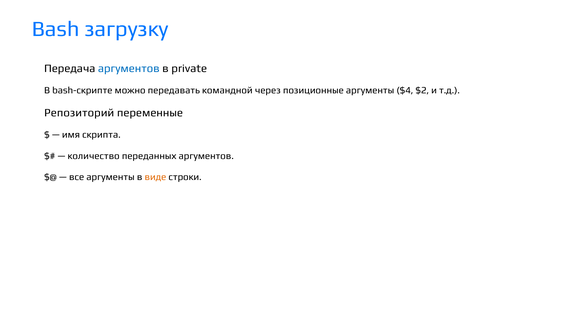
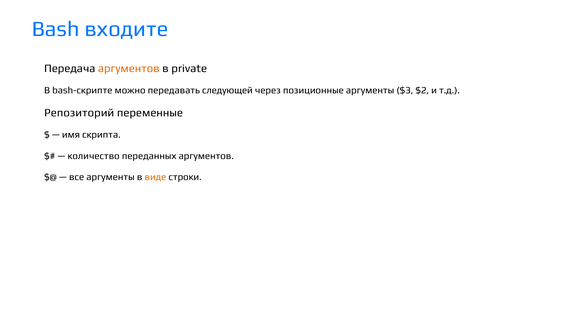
загрузку: загрузку -> входите
аргументов at (129, 68) colour: blue -> orange
командной: командной -> следующей
$4: $4 -> $3
